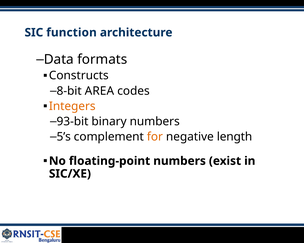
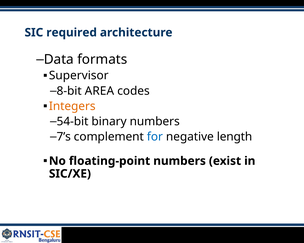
function: function -> required
Constructs: Constructs -> Supervisor
93-bit: 93-bit -> 54-bit
5’s: 5’s -> 7’s
for colour: orange -> blue
